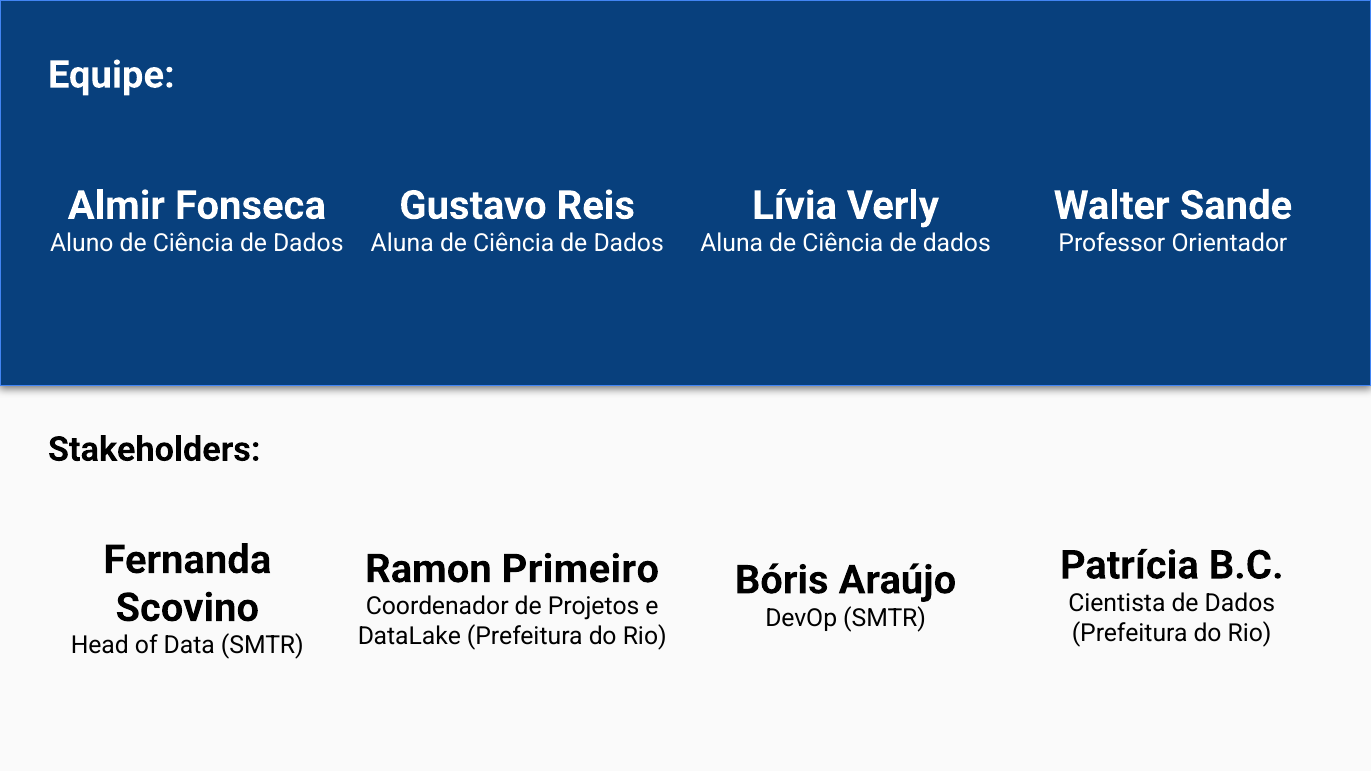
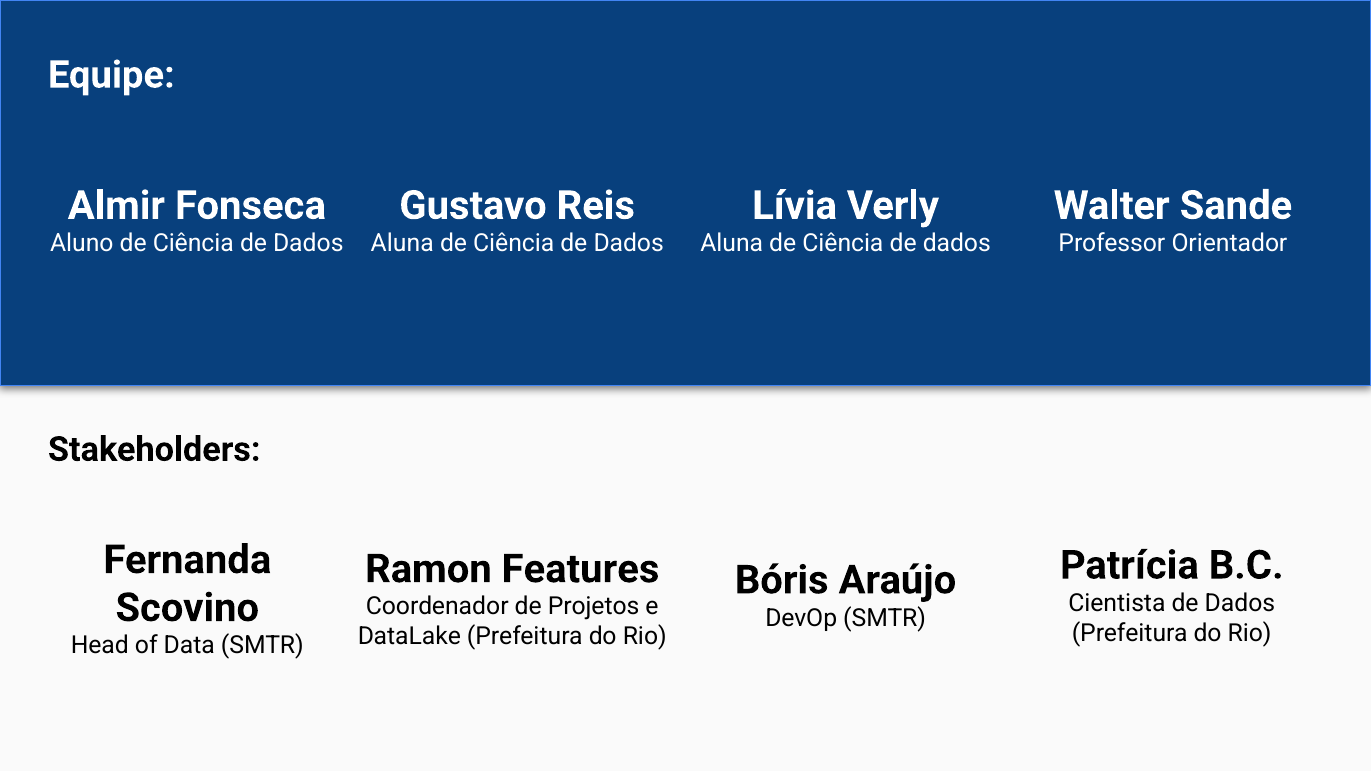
Primeiro: Primeiro -> Features
